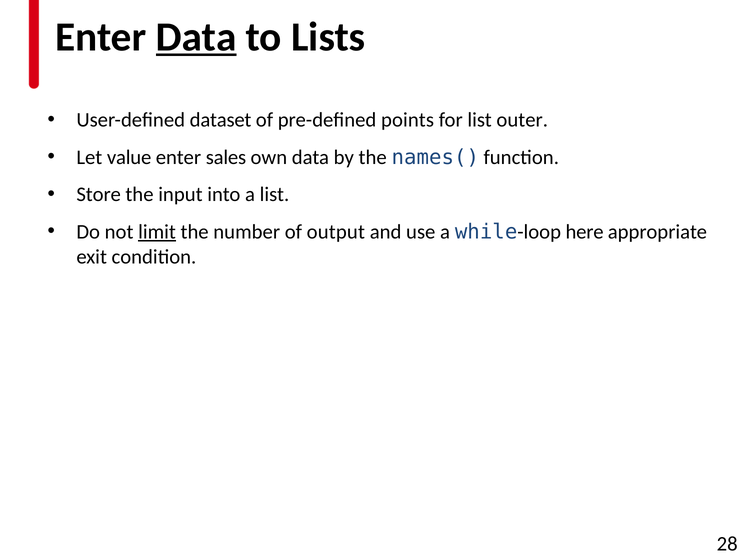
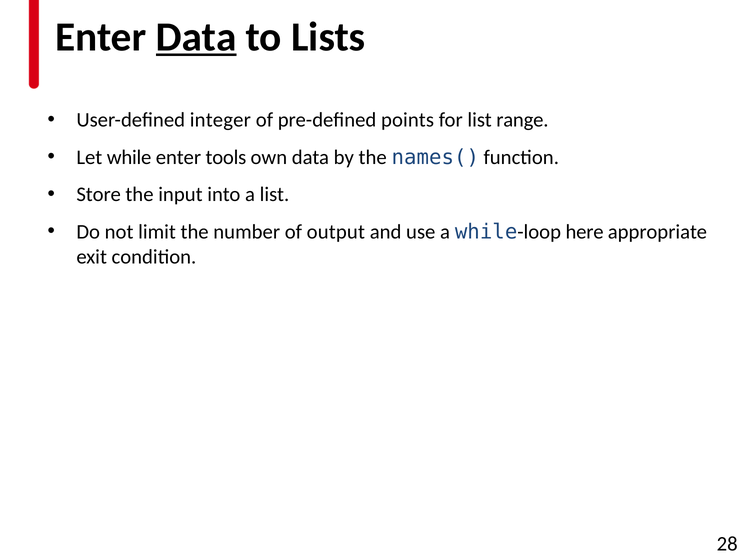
dataset: dataset -> integer
outer: outer -> range
value: value -> while
sales: sales -> tools
limit underline: present -> none
